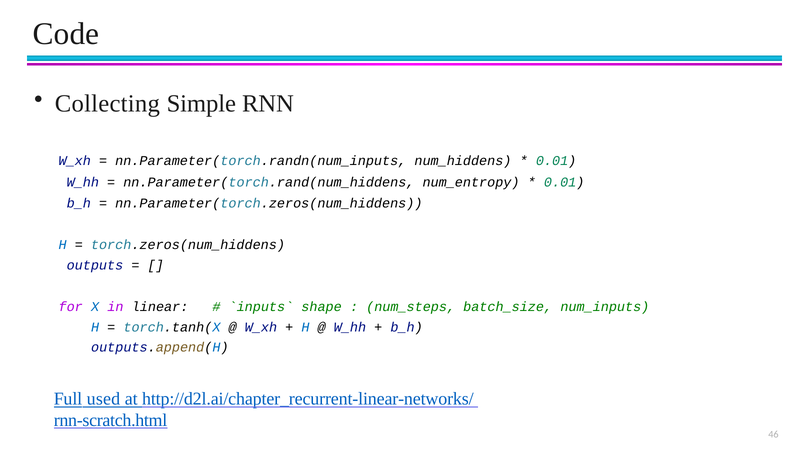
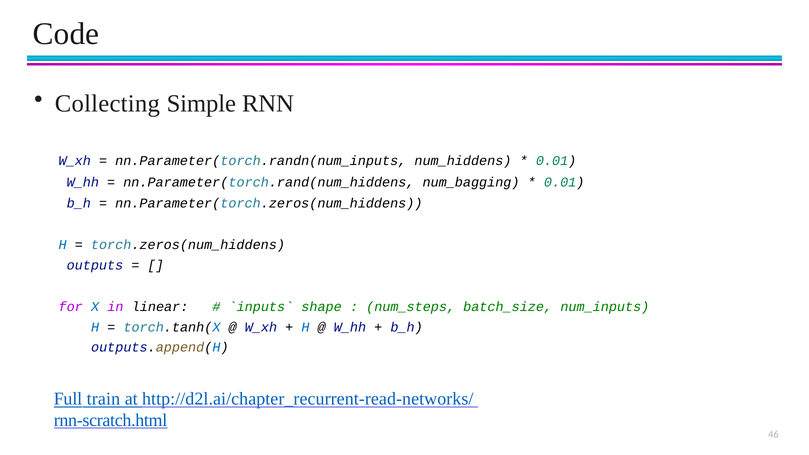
num_entropy: num_entropy -> num_bagging
used: used -> train
http://d2l.ai/chapter_recurrent-linear-networks/: http://d2l.ai/chapter_recurrent-linear-networks/ -> http://d2l.ai/chapter_recurrent-read-networks/
